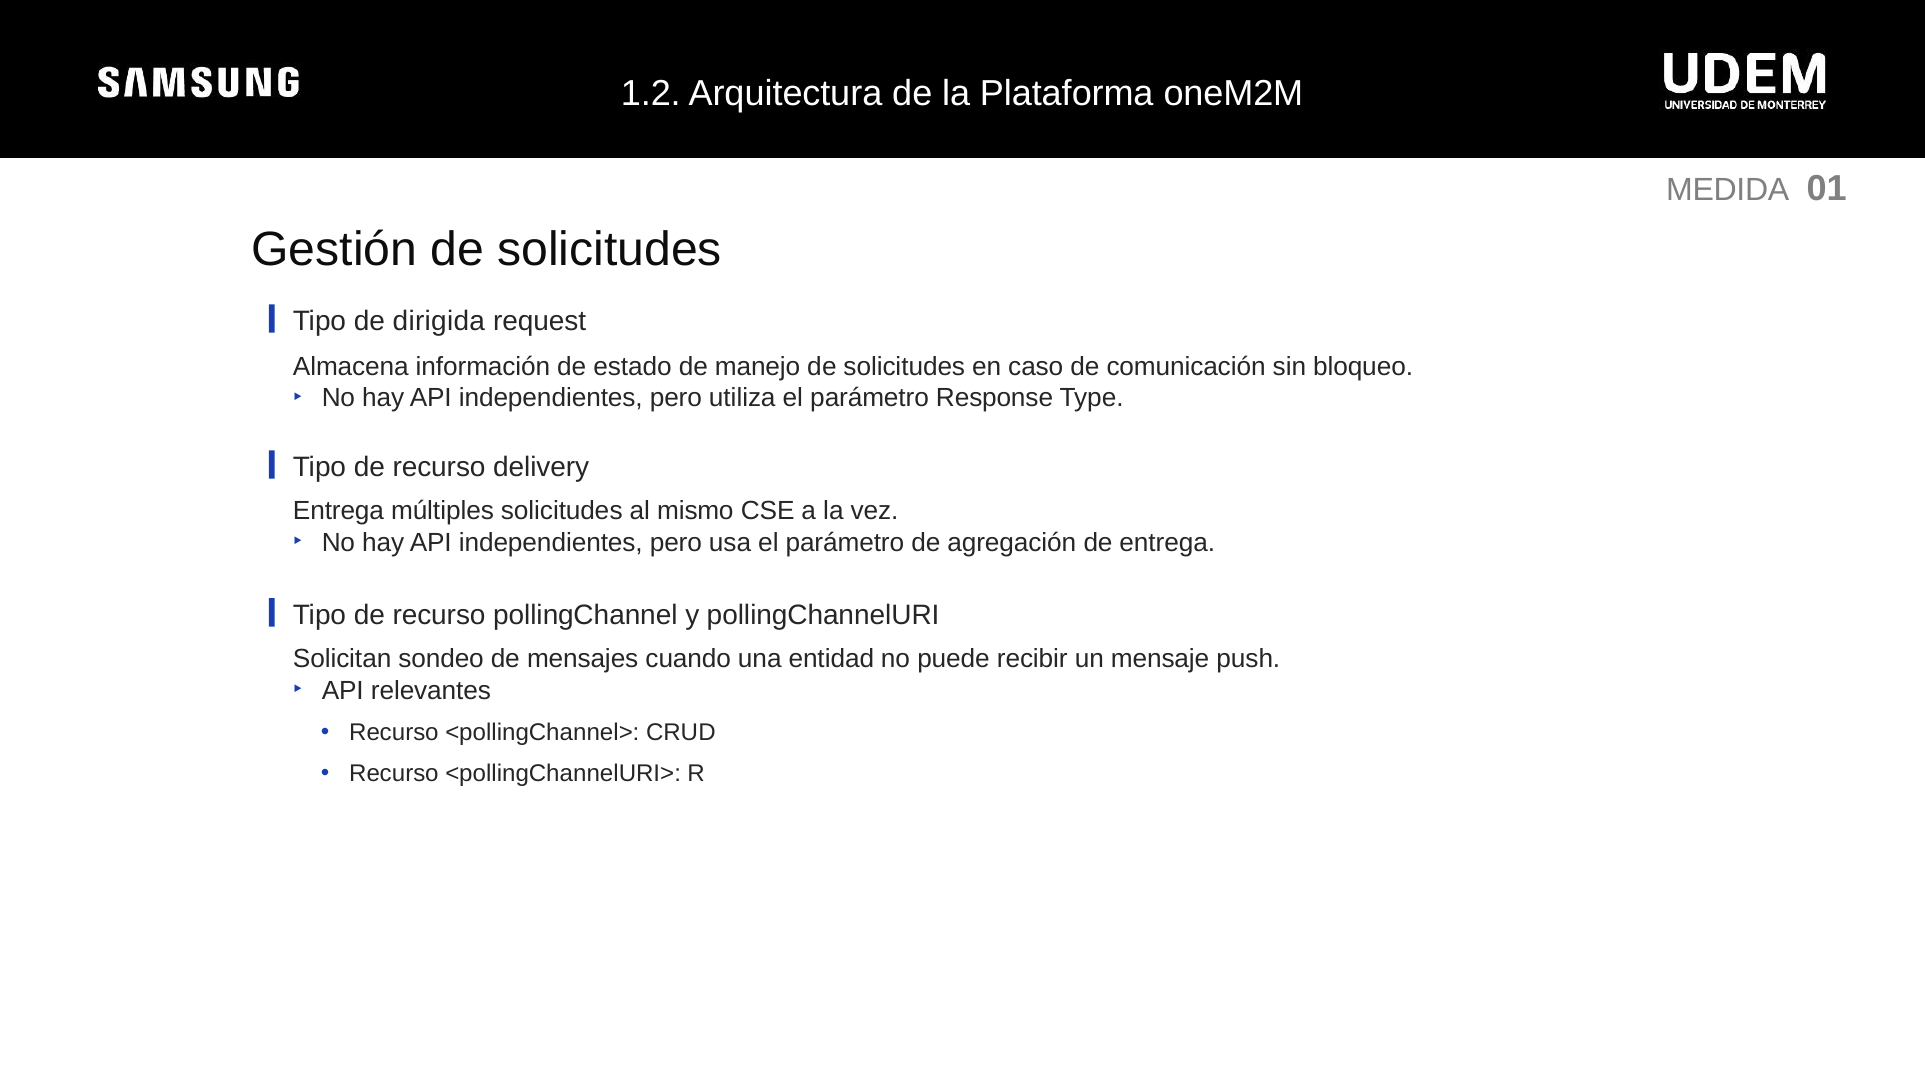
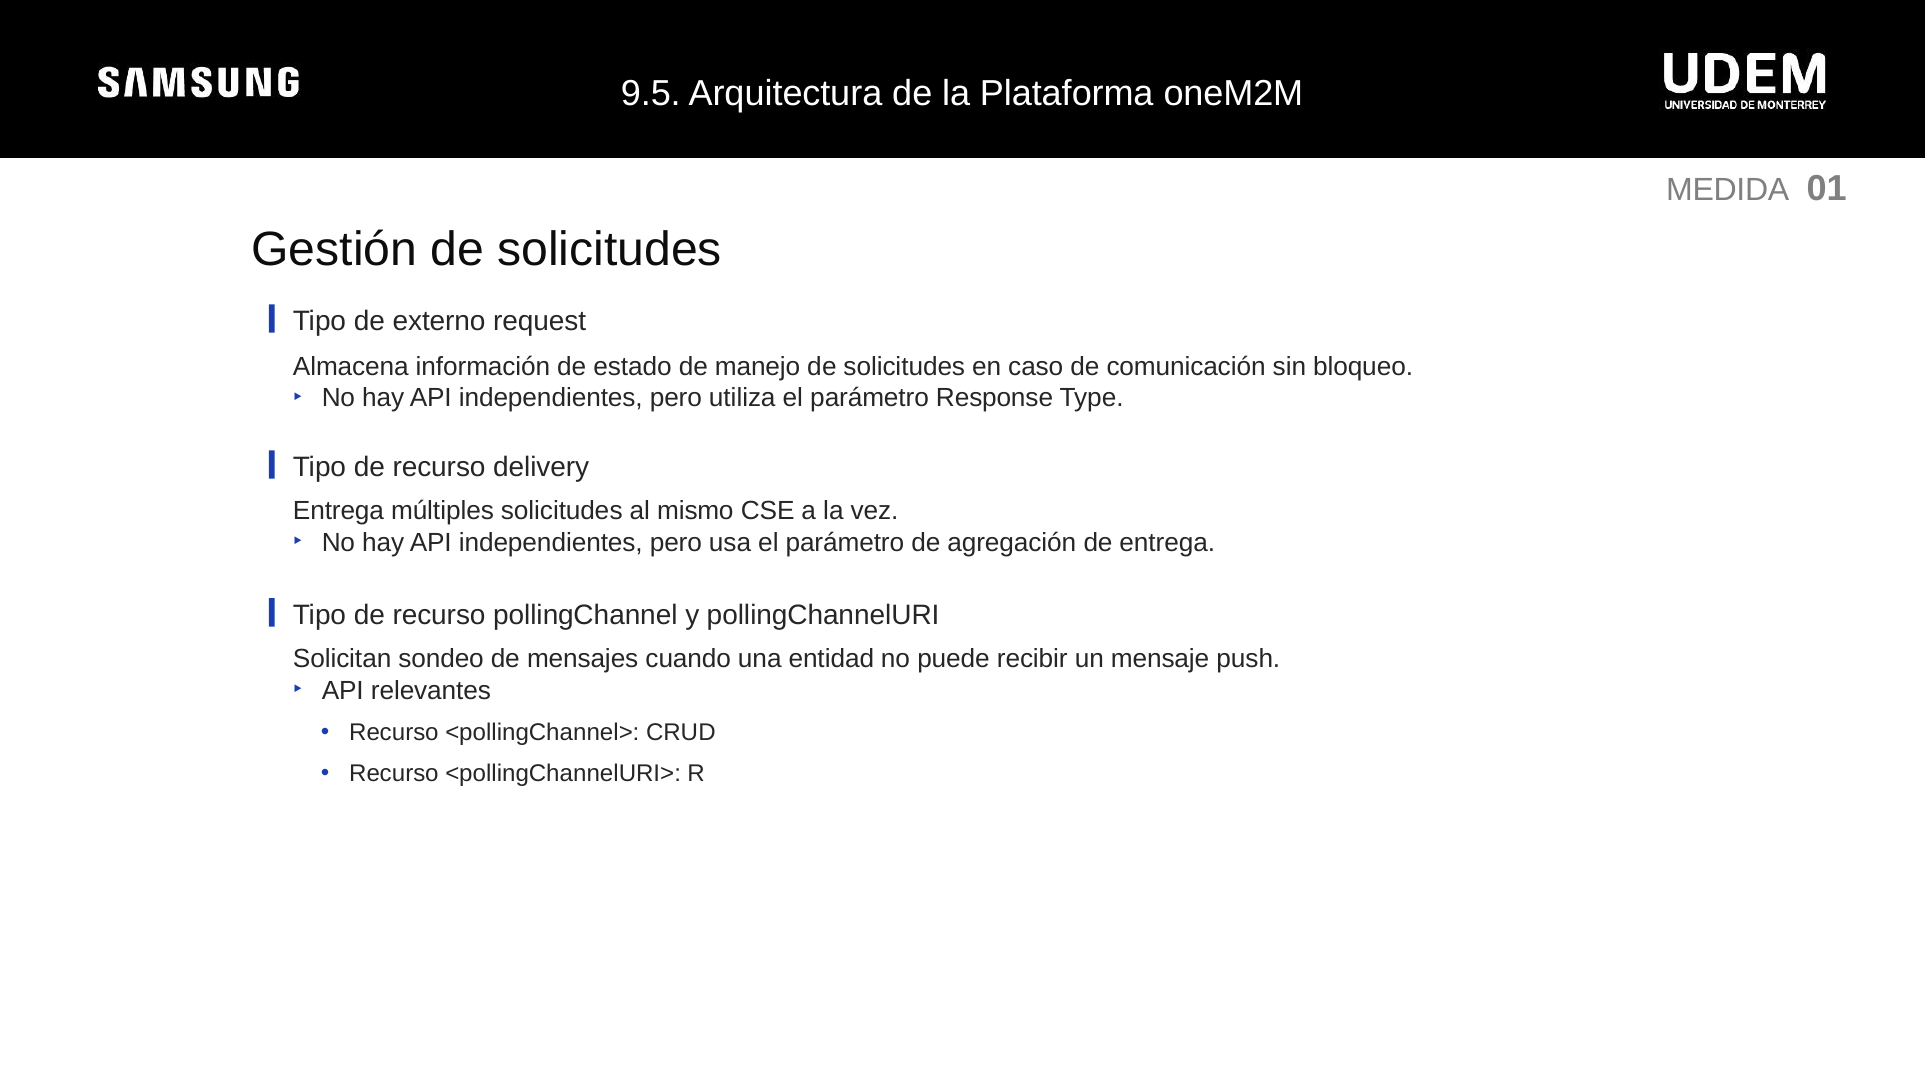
1.2: 1.2 -> 9.5
dirigida: dirigida -> externo
